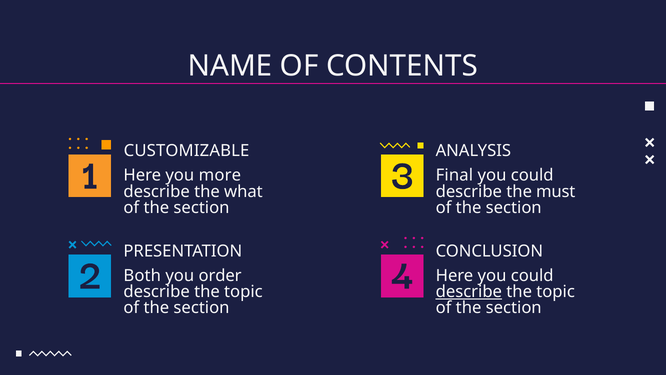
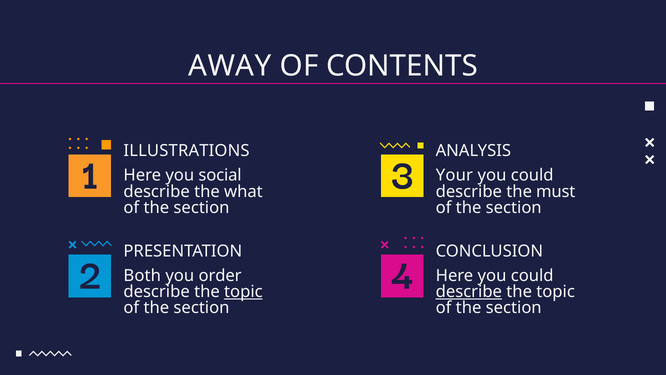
NAME: NAME -> AWAY
CUSTOMIZABLE: CUSTOMIZABLE -> ILLUSTRATIONS
more: more -> social
Final: Final -> Your
topic at (243, 291) underline: none -> present
